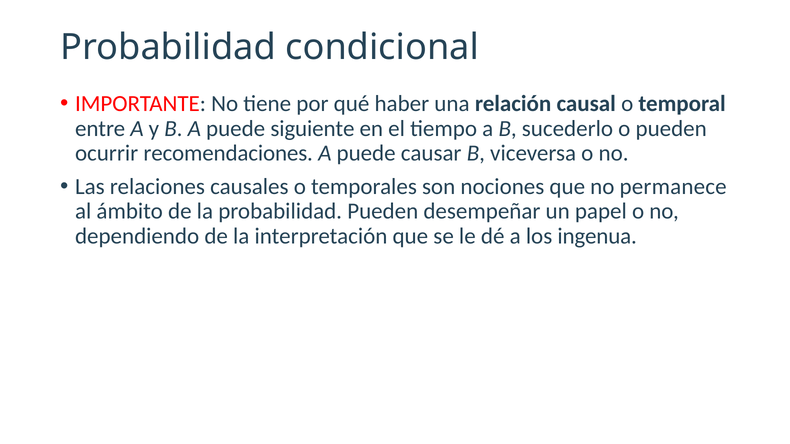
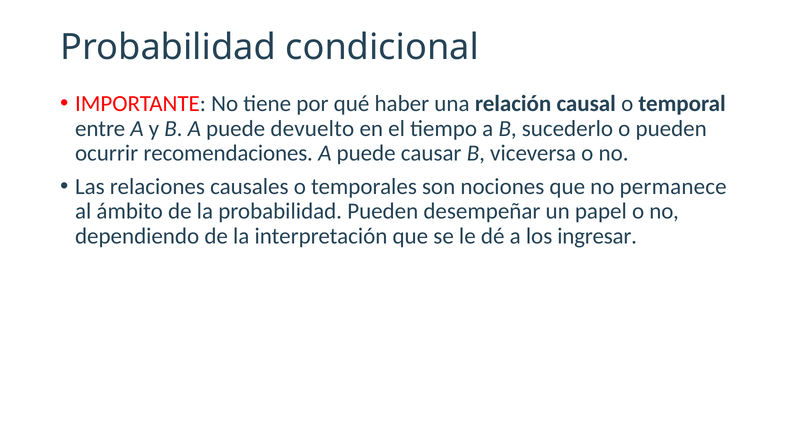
siguiente: siguiente -> devuelto
ingenua: ingenua -> ingresar
